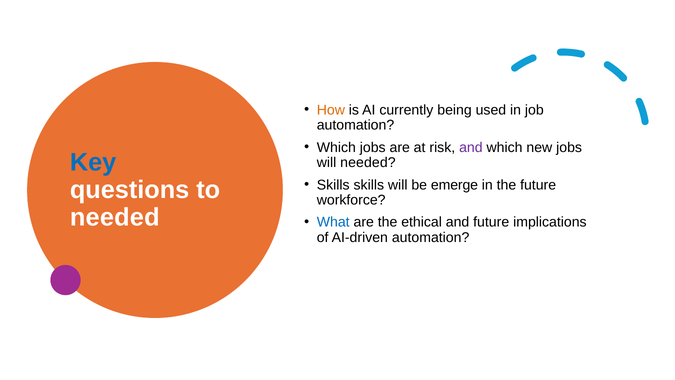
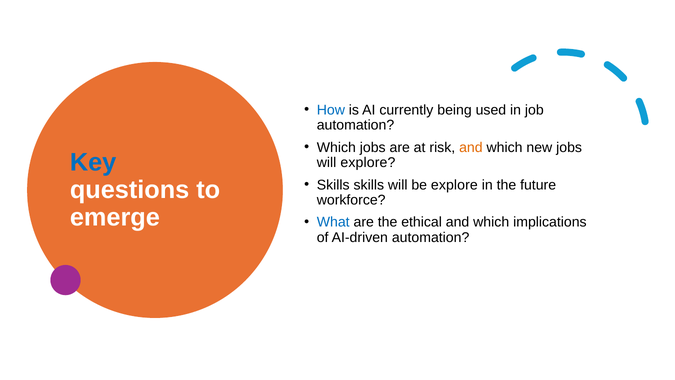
How colour: orange -> blue
and at (471, 147) colour: purple -> orange
will needed: needed -> explore
be emerge: emerge -> explore
needed at (115, 217): needed -> emerge
ethical and future: future -> which
